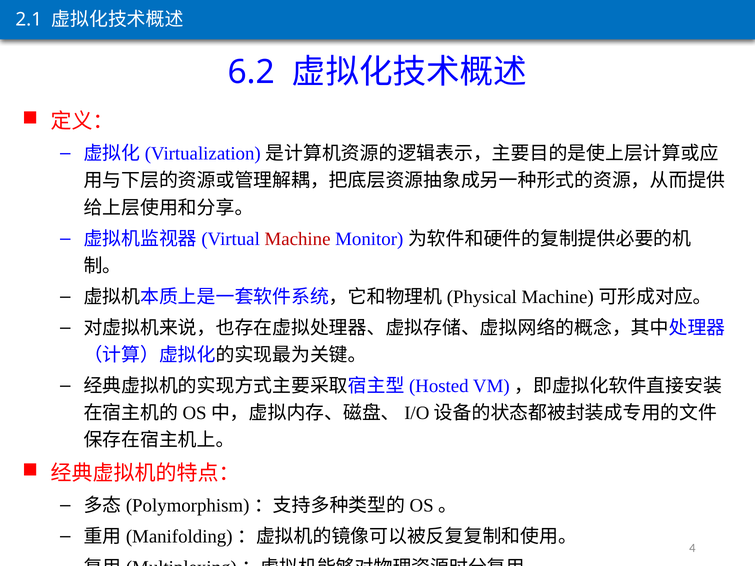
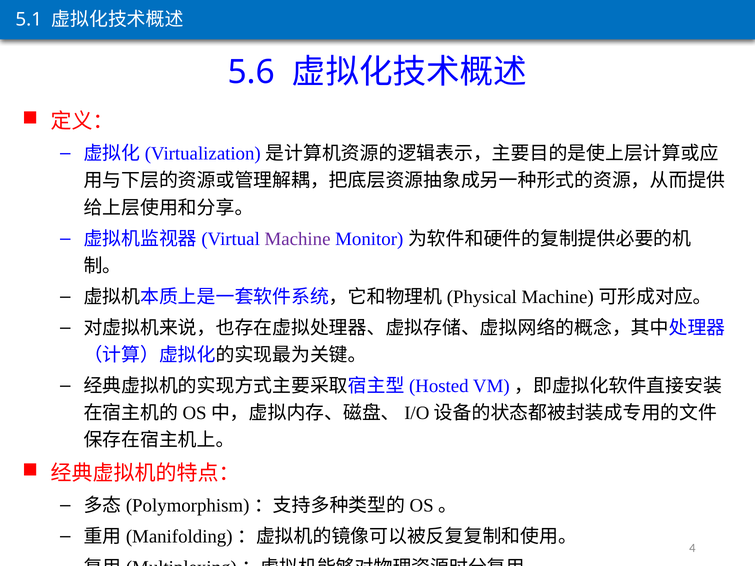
2.1: 2.1 -> 5.1
6.2: 6.2 -> 5.6
Machine at (298, 239) colour: red -> purple
